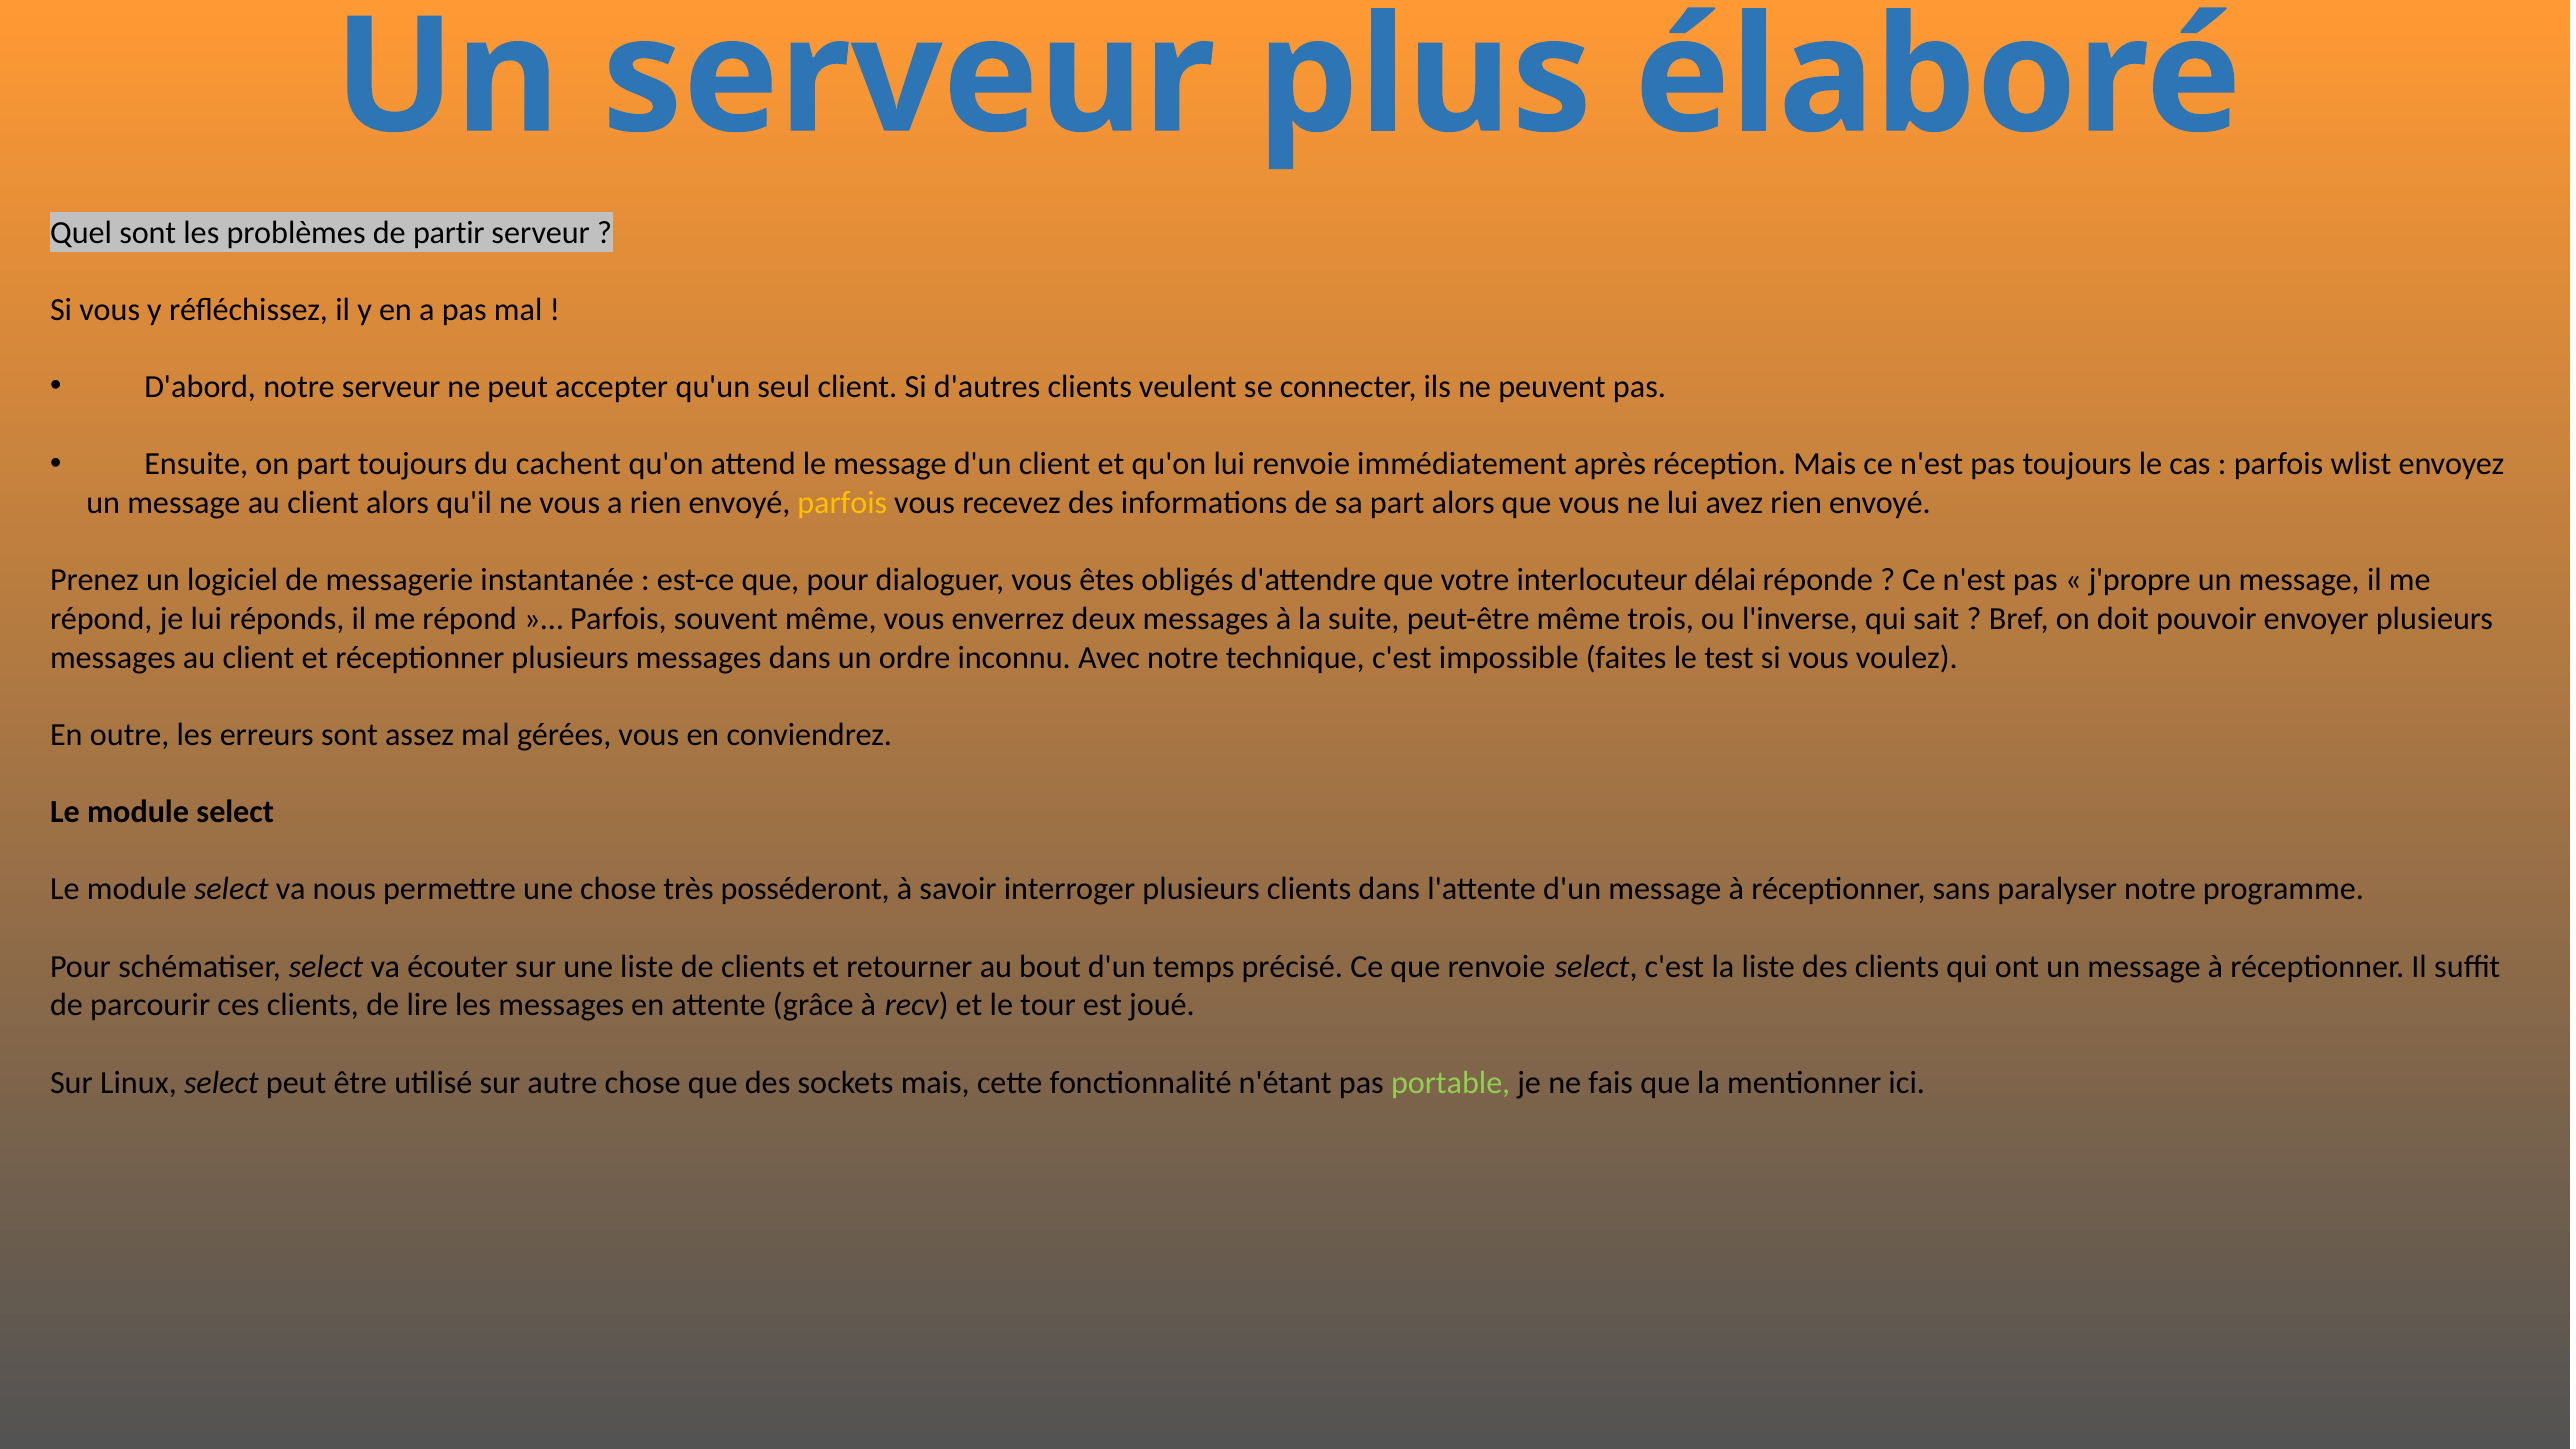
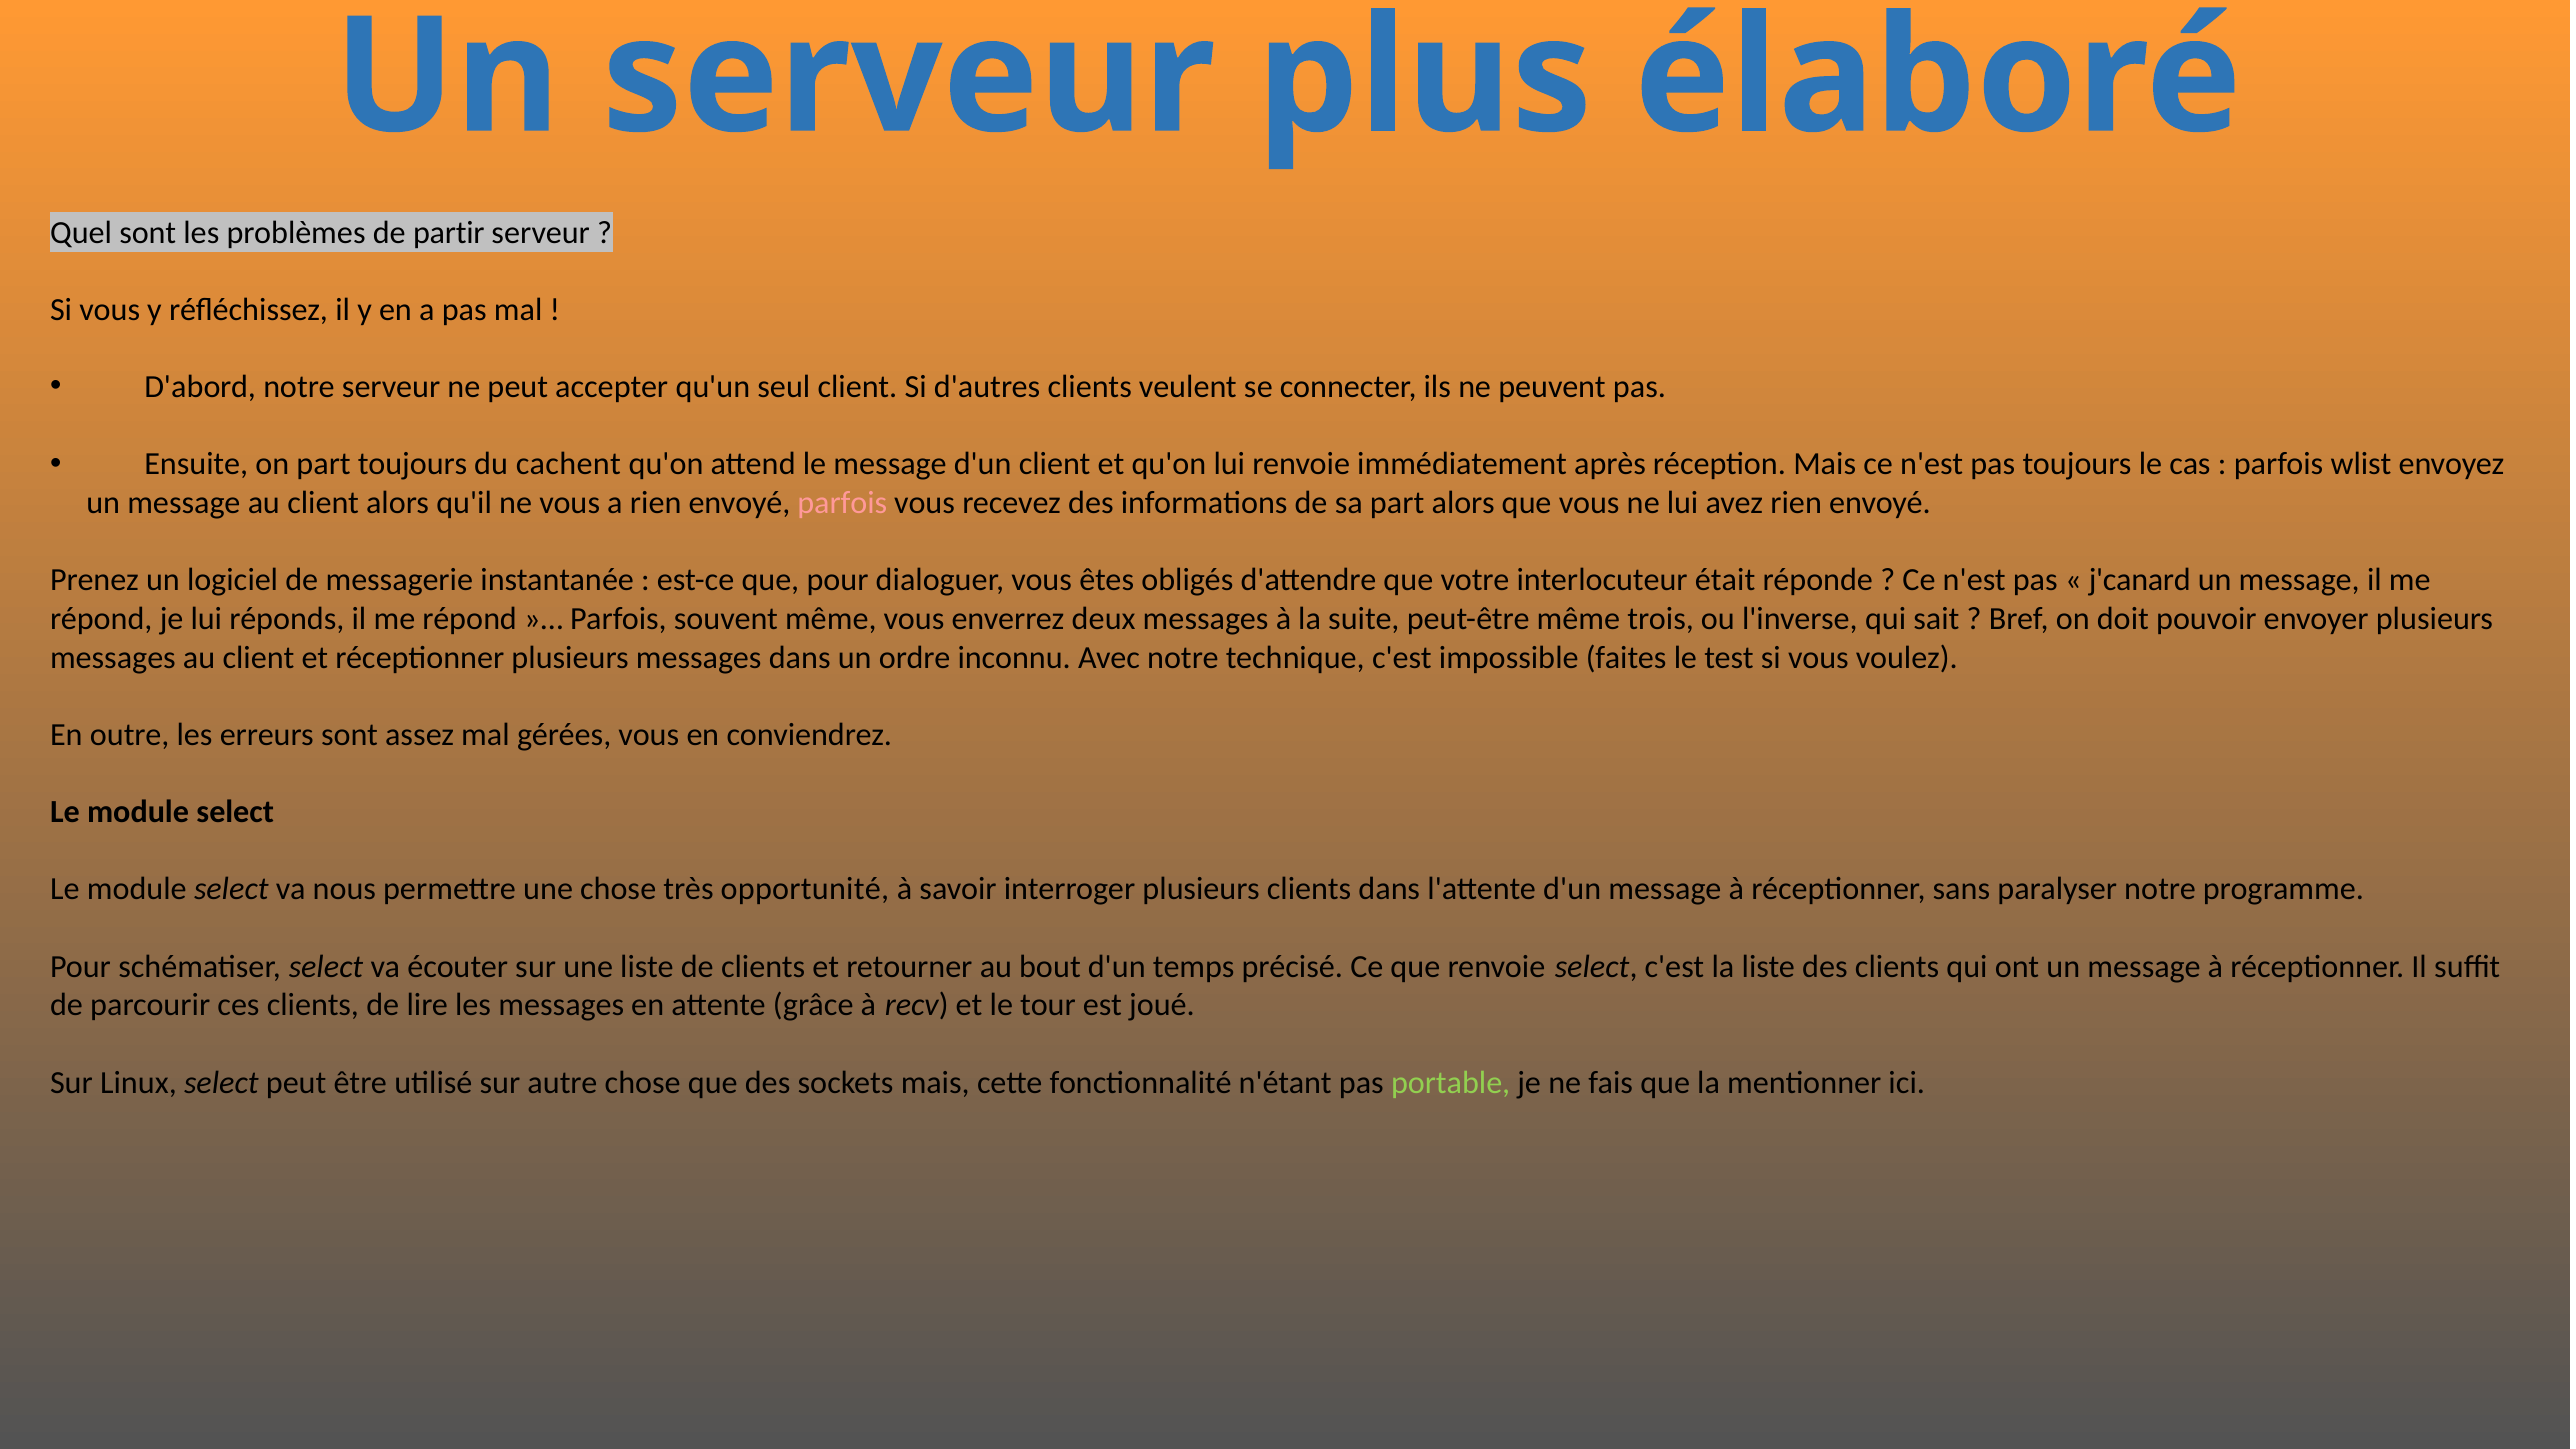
parfois at (842, 503) colour: yellow -> pink
délai: délai -> était
j'propre: j'propre -> j'canard
posséderont: posséderont -> opportunité
